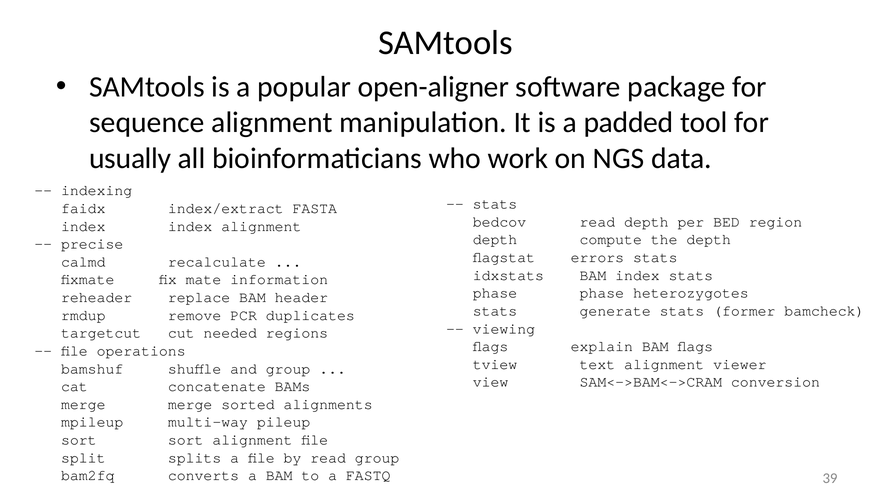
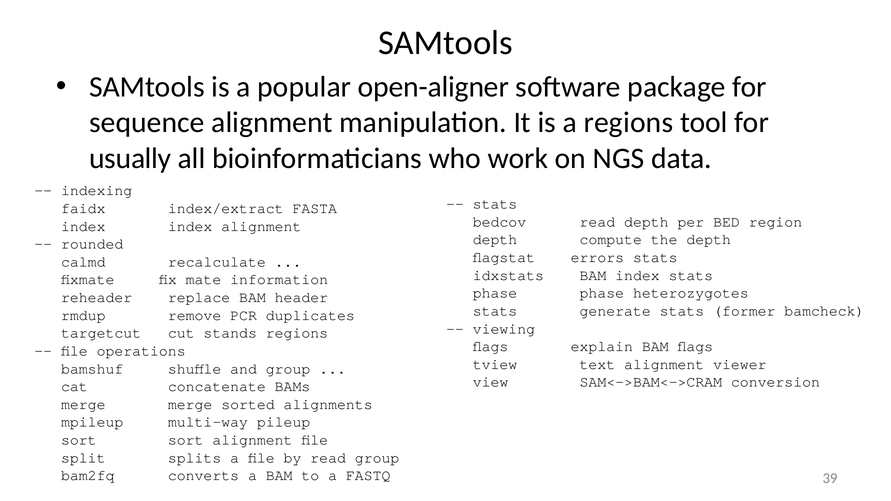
a padded: padded -> regions
precise: precise -> rounded
needed: needed -> stands
